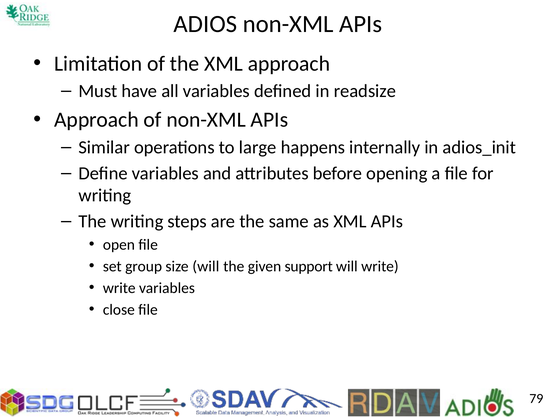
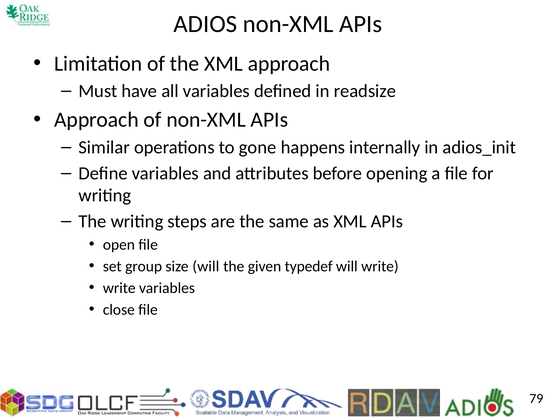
large: large -> gone
support: support -> typedef
